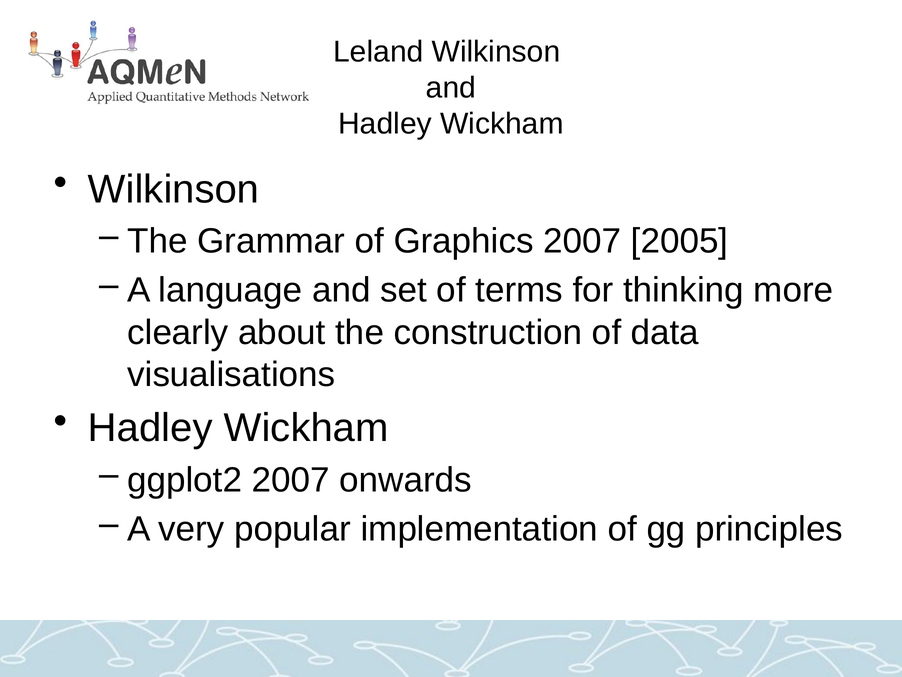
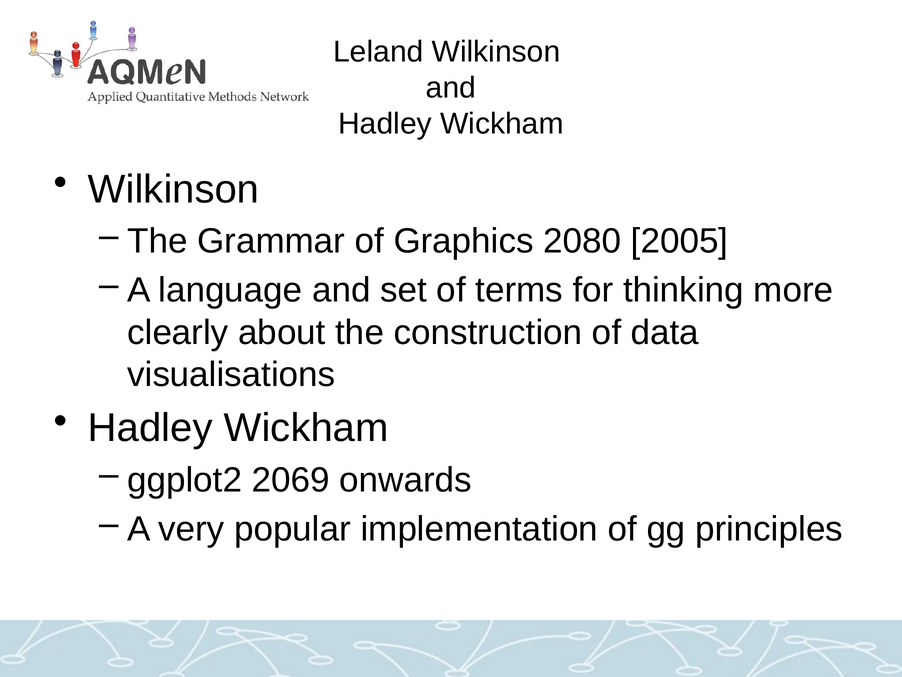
Graphics 2007: 2007 -> 2080
ggplot2 2007: 2007 -> 2069
